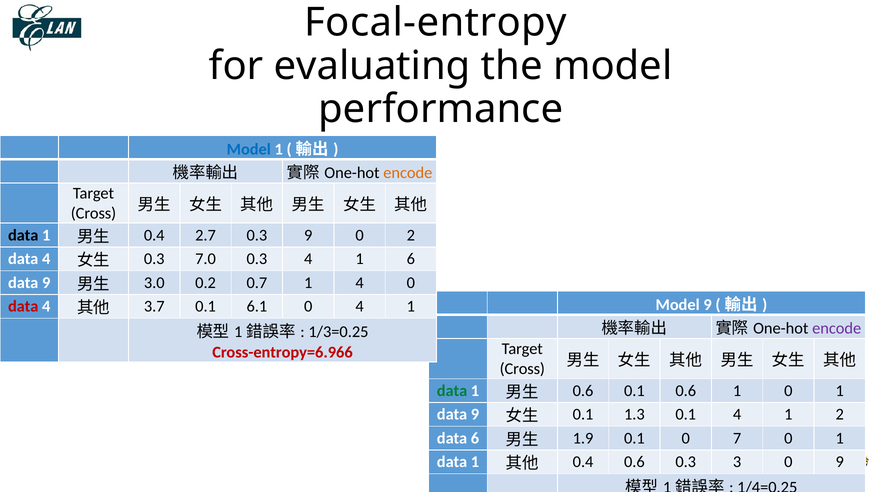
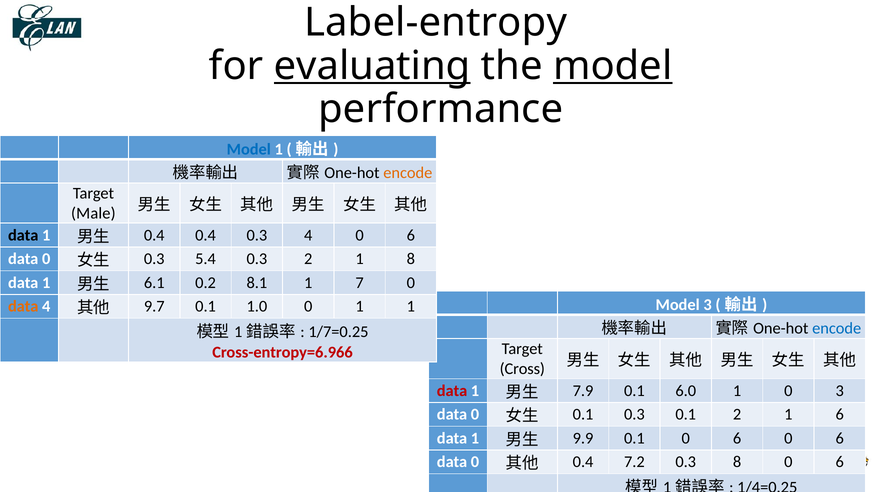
Focal-entropy: Focal-entropy -> Label-entropy
evaluating underline: none -> present
model at (613, 66) underline: none -> present
Cross at (94, 213): Cross -> Male
0.4 2.7: 2.7 -> 0.4
0.3 9: 9 -> 4
2 at (411, 235): 2 -> 6
4 at (46, 259): 4 -> 0
7.0: 7.0 -> 5.4
0.3 4: 4 -> 2
1 6: 6 -> 8
9 at (46, 283): 9 -> 1
3.0: 3.0 -> 6.1
0.7: 0.7 -> 8.1
1 4: 4 -> 7
Model 9: 9 -> 3
data at (23, 307) colour: red -> orange
3.7: 3.7 -> 9.7
6.1: 6.1 -> 1.0
0 4: 4 -> 1
encode at (837, 329) colour: purple -> blue
1/3=0.25: 1/3=0.25 -> 1/7=0.25
data at (452, 391) colour: green -> red
0.6 at (583, 391): 0.6 -> 7.9
0.1 0.6: 0.6 -> 6.0
1 0 1: 1 -> 3
9 at (475, 415): 9 -> 0
0.1 1.3: 1.3 -> 0.3
0.1 4: 4 -> 2
1 2: 2 -> 6
6 at (475, 438): 6 -> 1
1.9: 1.9 -> 9.9
0.1 0 7: 7 -> 6
1 at (840, 438): 1 -> 6
1 at (475, 462): 1 -> 0
0.4 0.6: 0.6 -> 7.2
0.3 3: 3 -> 8
9 at (840, 462): 9 -> 6
